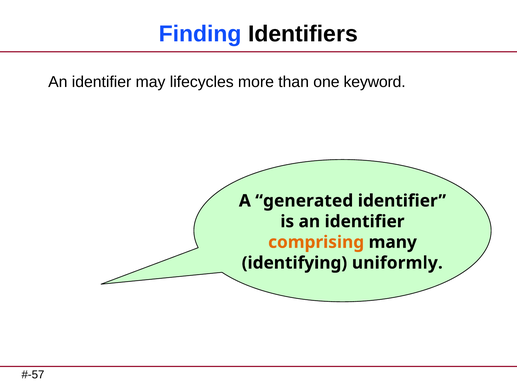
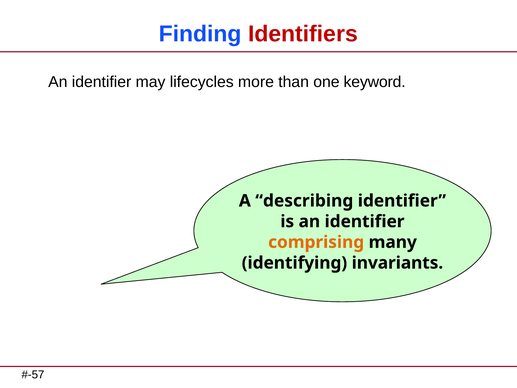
Identifiers colour: black -> red
generated: generated -> describing
uniformly: uniformly -> invariants
